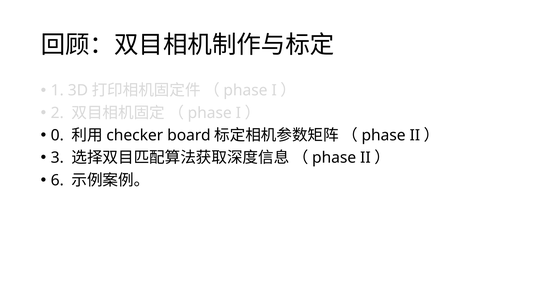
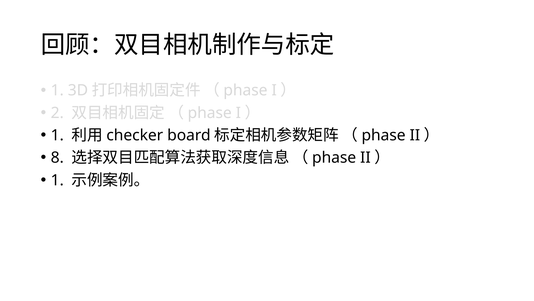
0 at (57, 135): 0 -> 1
3: 3 -> 8
6 at (57, 180): 6 -> 1
